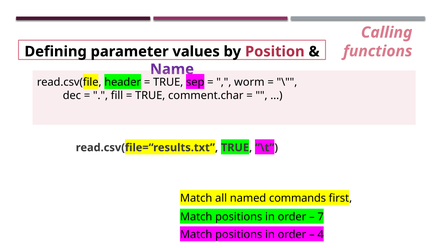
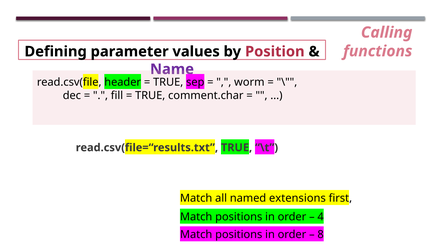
commands: commands -> extensions
7: 7 -> 4
4: 4 -> 8
